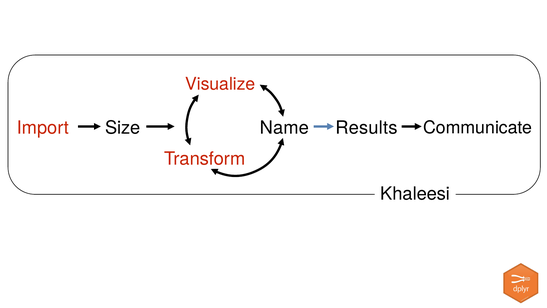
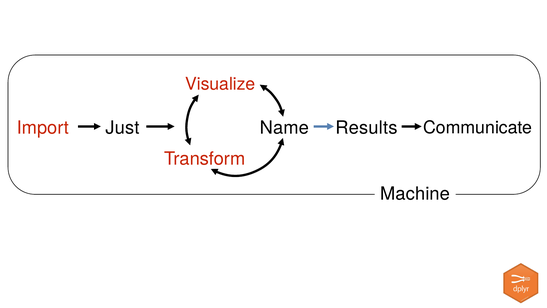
Size: Size -> Just
Khaleesi: Khaleesi -> Machine
